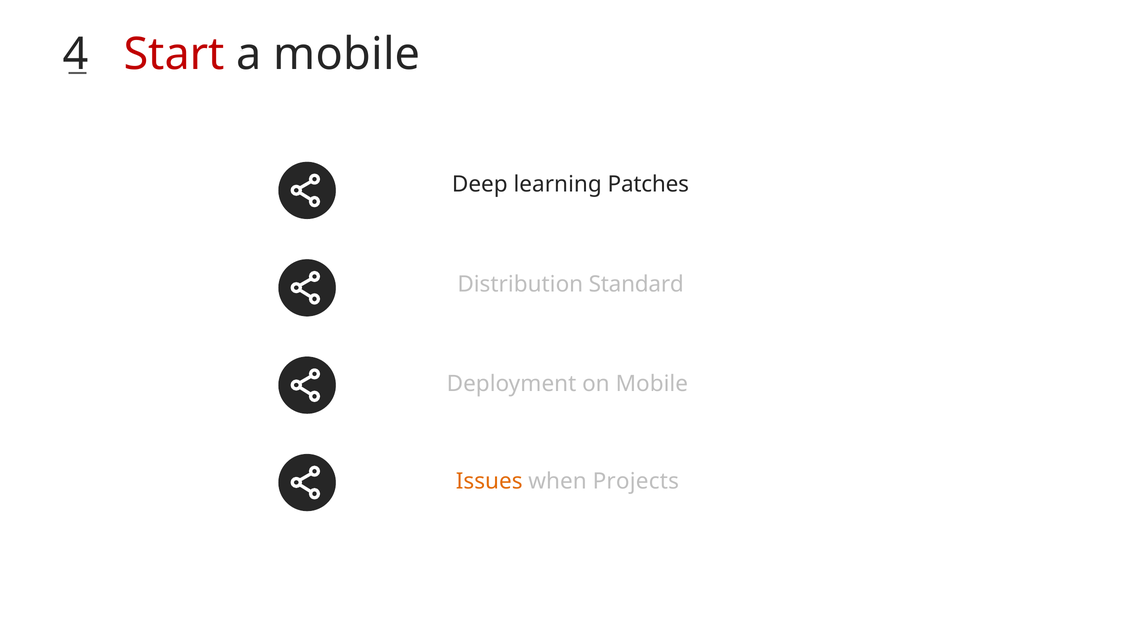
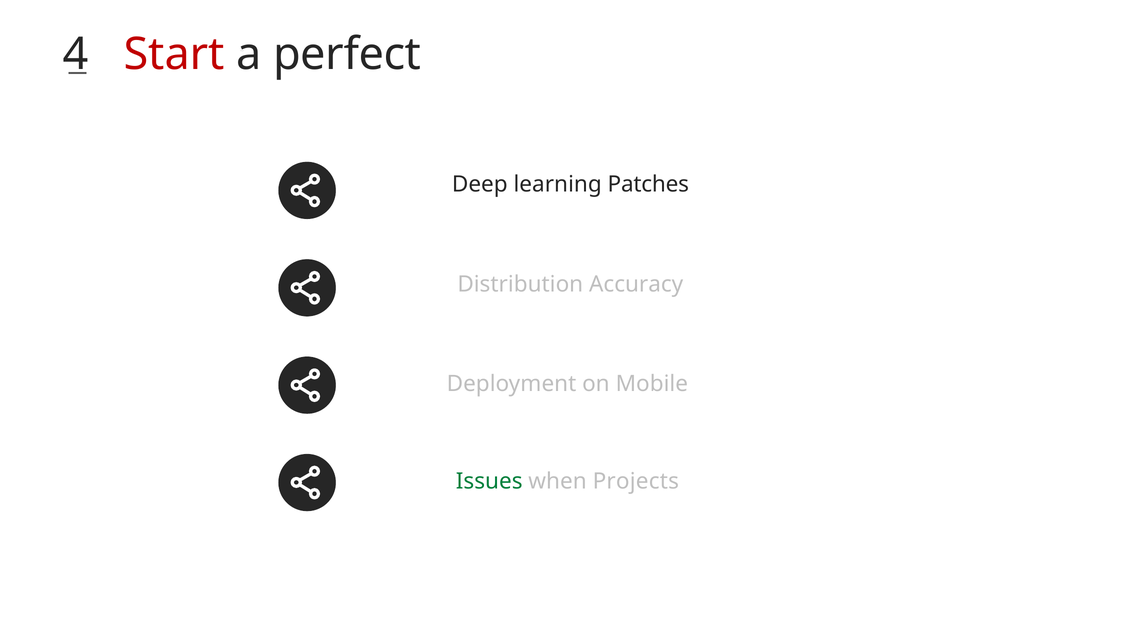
mobile at (347, 54): mobile -> perfect
Standard: Standard -> Accuracy
Issues colour: orange -> green
